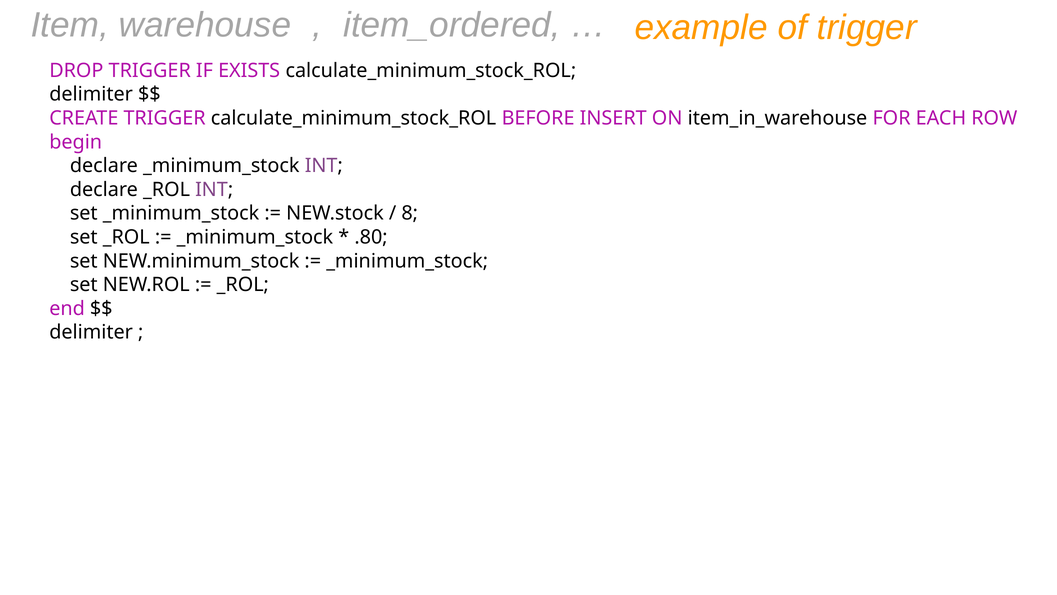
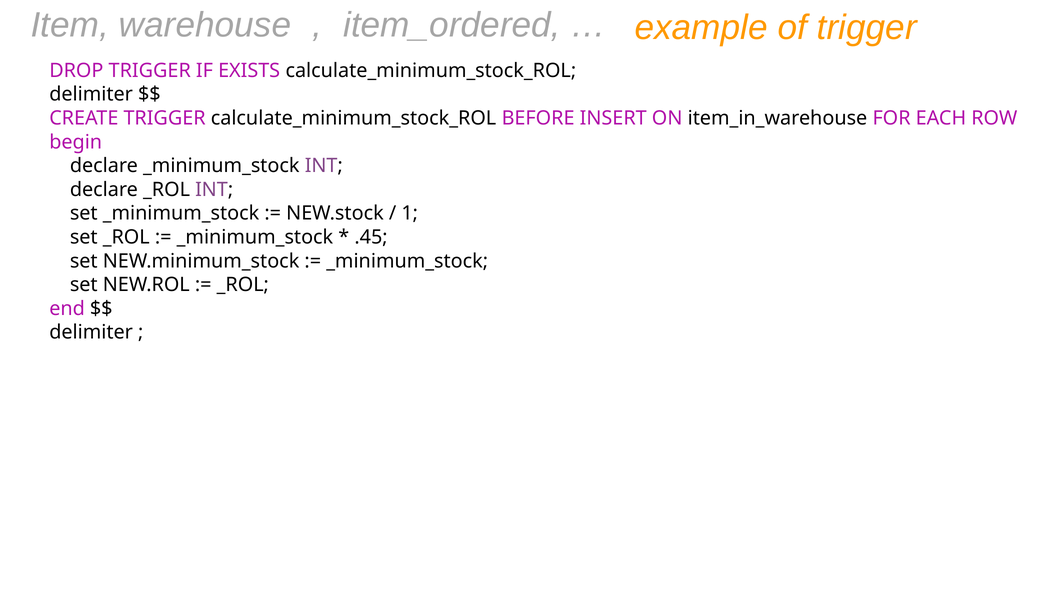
8: 8 -> 1
.80: .80 -> .45
